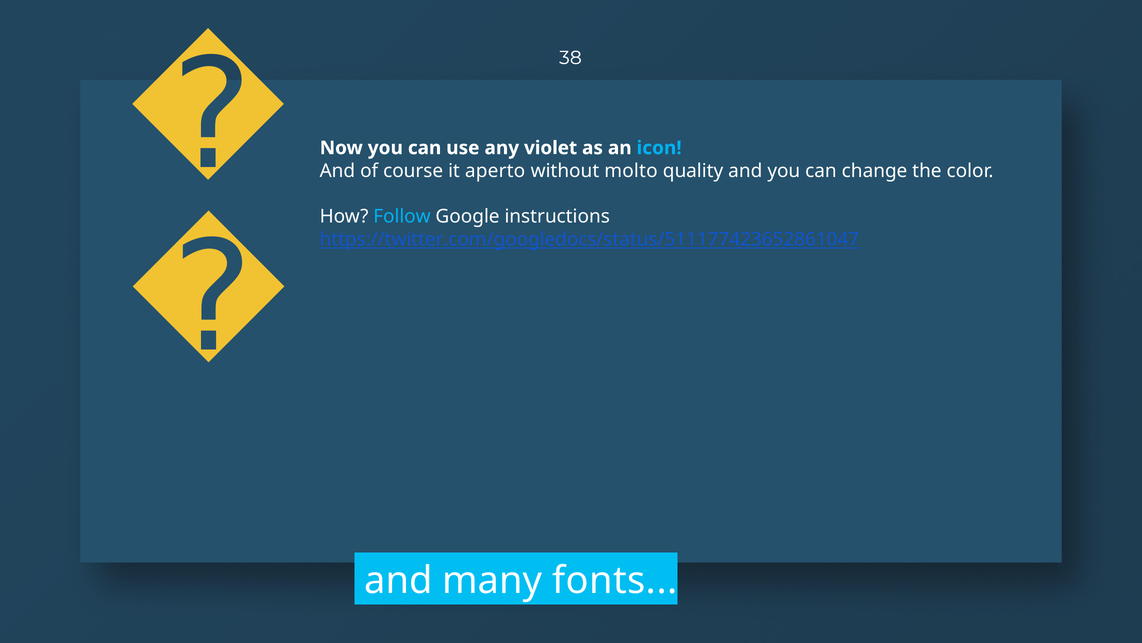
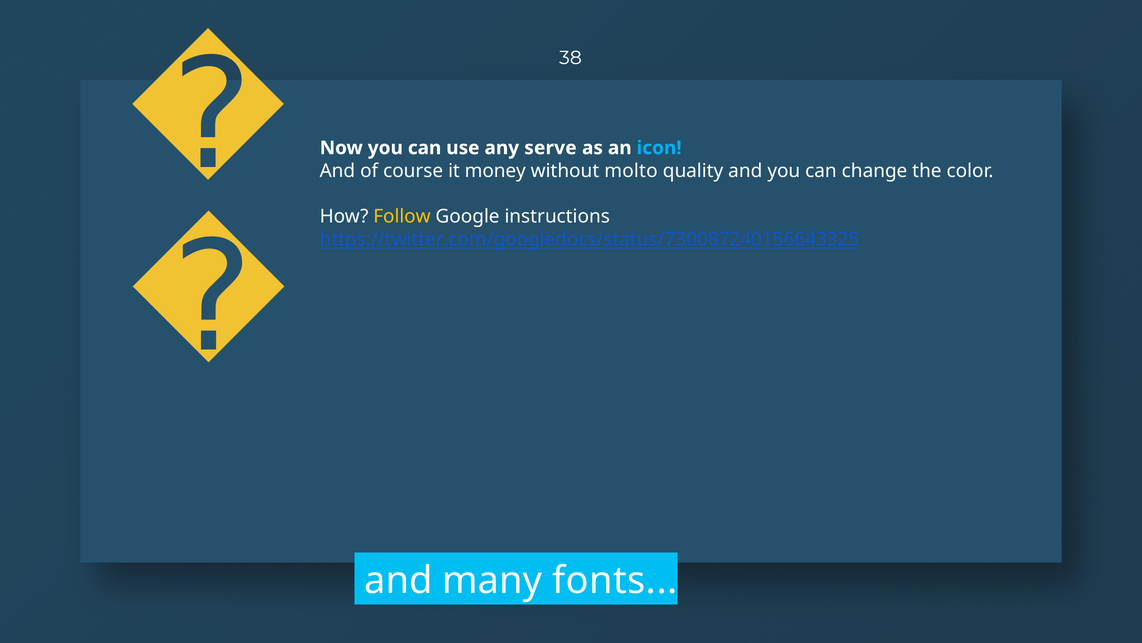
violet: violet -> serve
aperto: aperto -> money
Follow colour: light blue -> yellow
https://twitter.com/googledocs/status/511177423652861047: https://twitter.com/googledocs/status/511177423652861047 -> https://twitter.com/googledocs/status/730087240156643325
